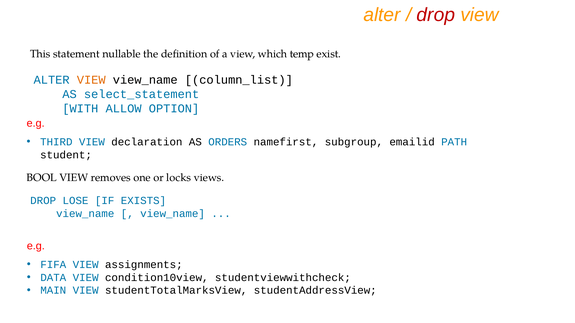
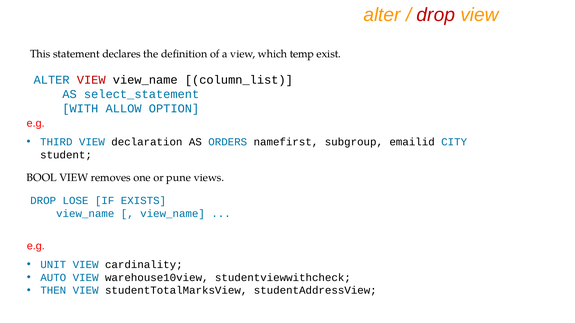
nullable: nullable -> declares
VIEW at (91, 80) colour: orange -> red
PATH: PATH -> CITY
locks: locks -> pune
FIFA: FIFA -> UNIT
assignments: assignments -> cardinality
DATA: DATA -> AUTO
condition10view: condition10view -> warehouse10view
MAIN: MAIN -> THEN
